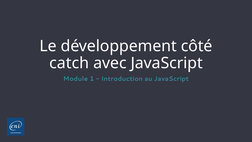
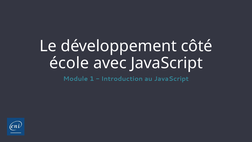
catch: catch -> école
